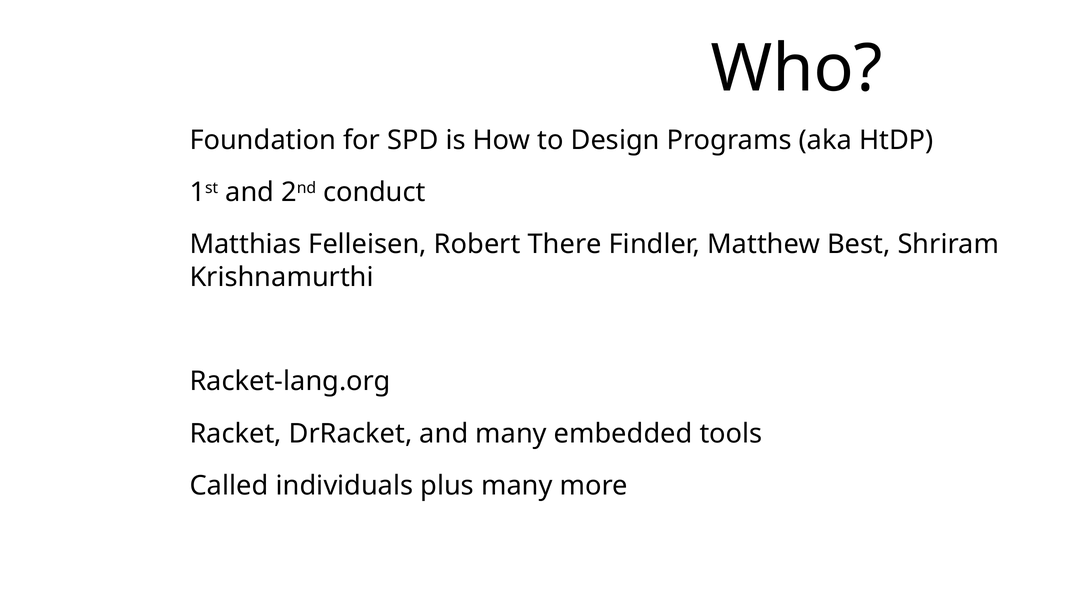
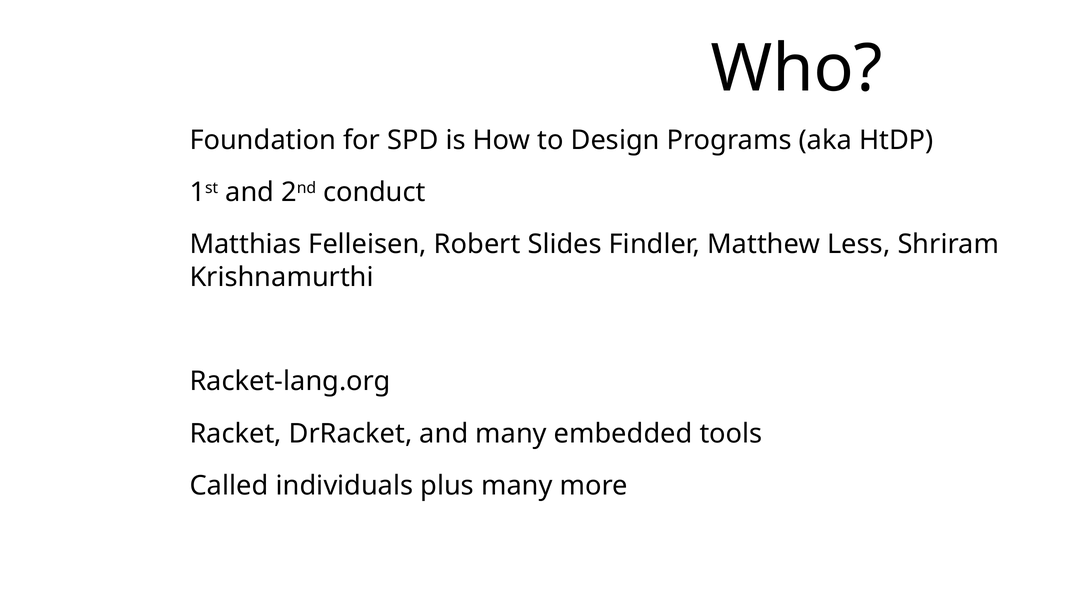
There: There -> Slides
Best: Best -> Less
